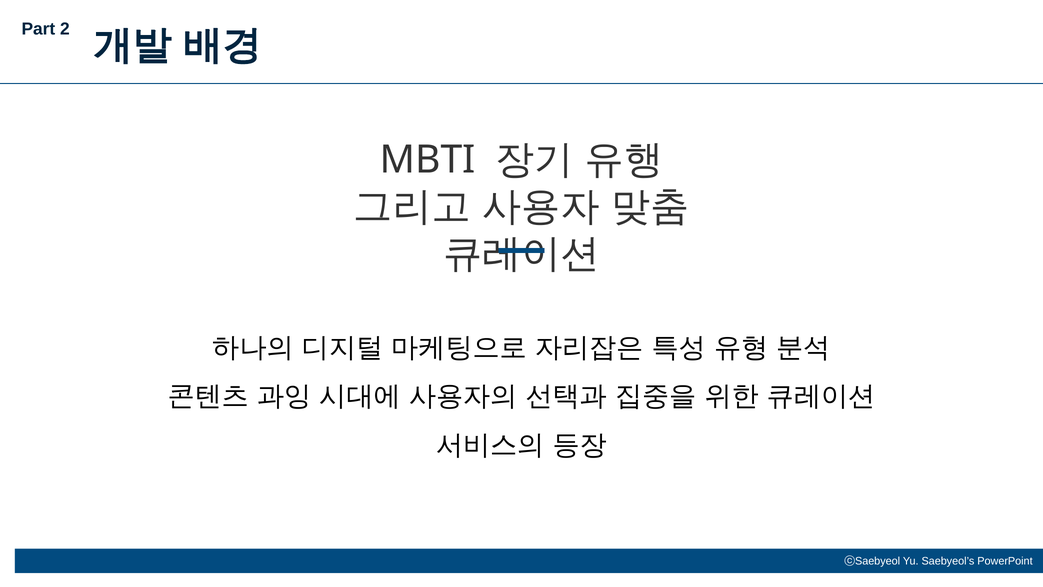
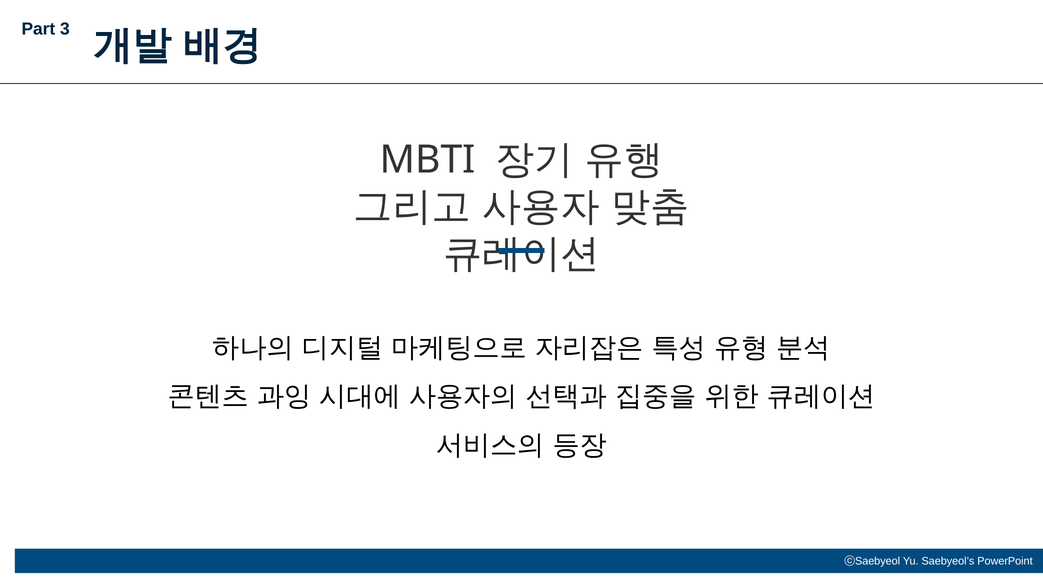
2: 2 -> 3
